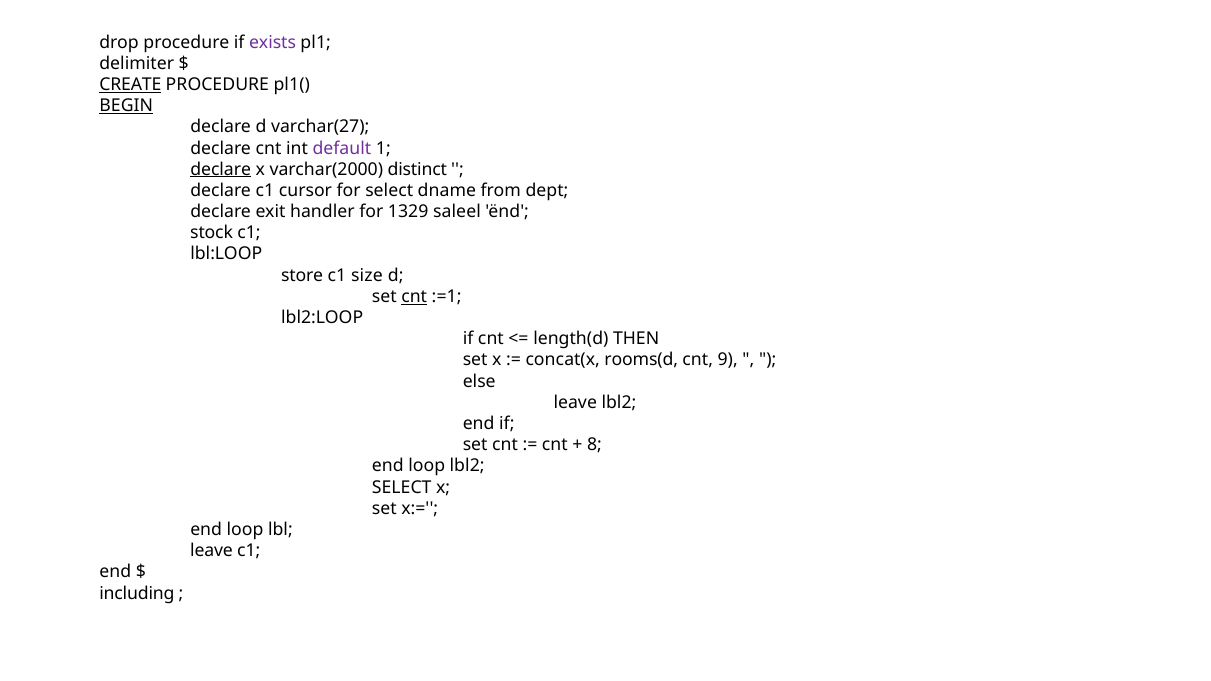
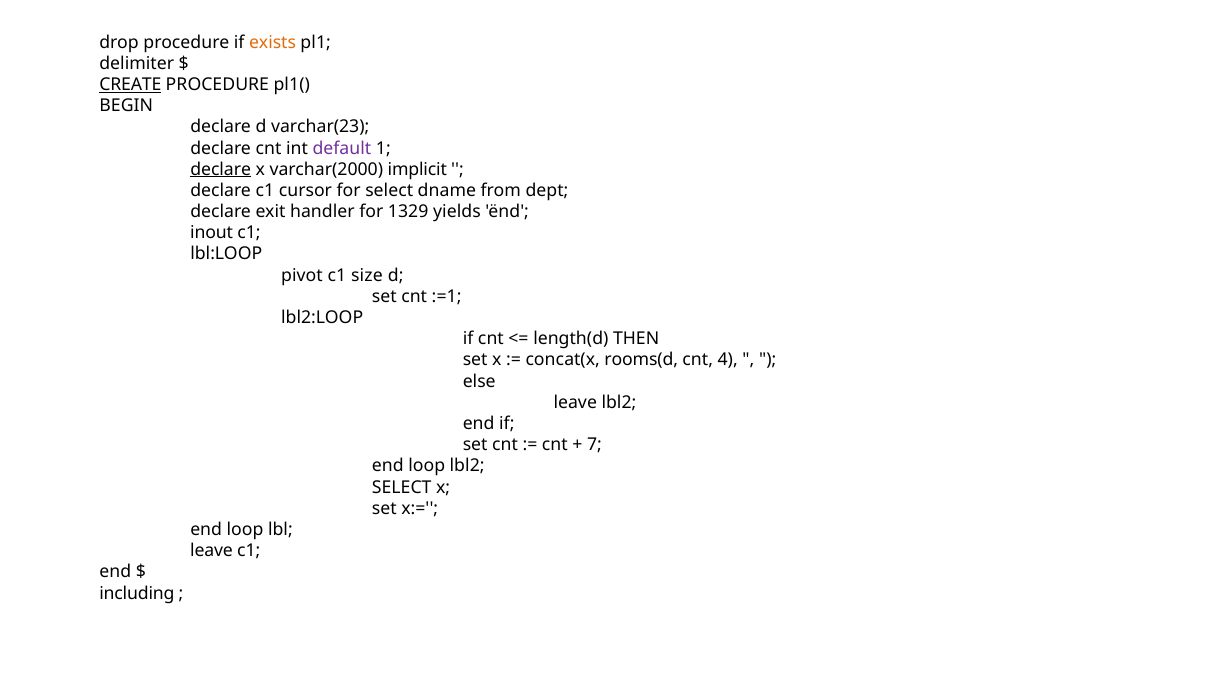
exists colour: purple -> orange
BEGIN underline: present -> none
varchar(27: varchar(27 -> varchar(23
distinct: distinct -> implicit
saleel: saleel -> yields
stock: stock -> inout
store: store -> pivot
cnt at (414, 297) underline: present -> none
9: 9 -> 4
8: 8 -> 7
